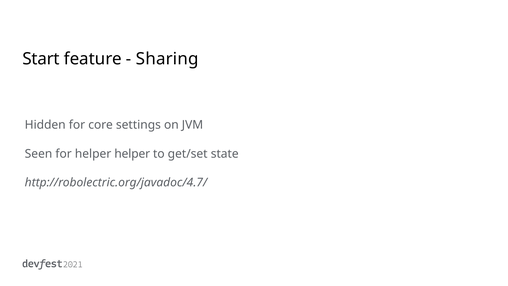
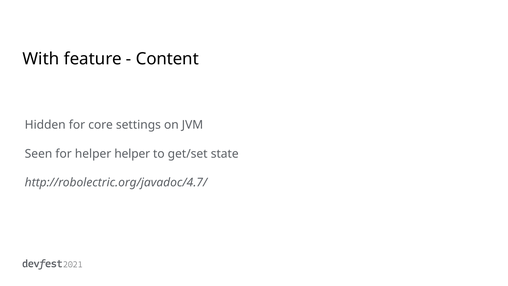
Start: Start -> With
Sharing: Sharing -> Content
